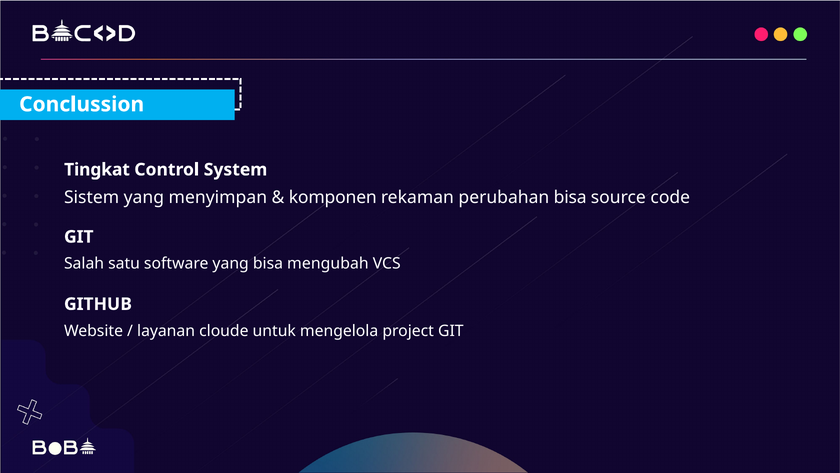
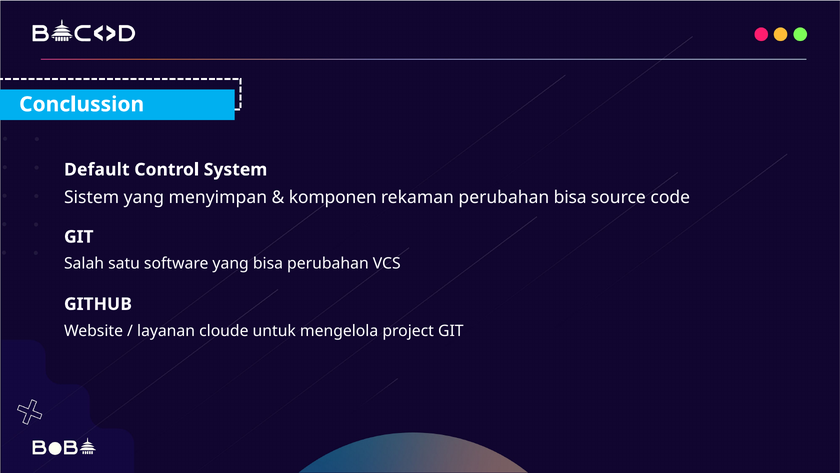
Tingkat: Tingkat -> Default
bisa mengubah: mengubah -> perubahan
